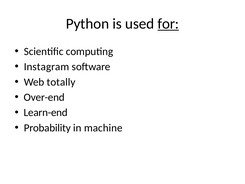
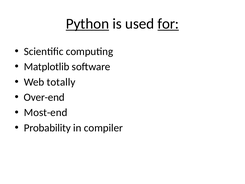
Python underline: none -> present
Instagram: Instagram -> Matplotlib
Learn-end: Learn-end -> Most-end
machine: machine -> compiler
